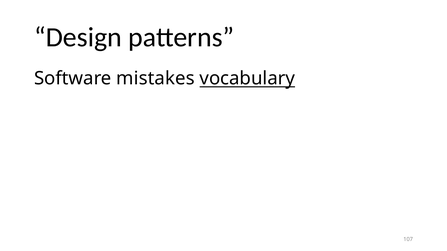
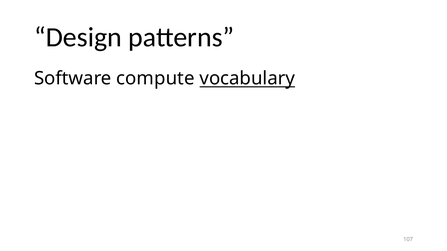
mistakes: mistakes -> compute
